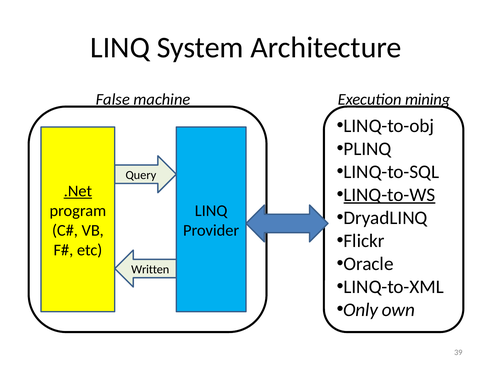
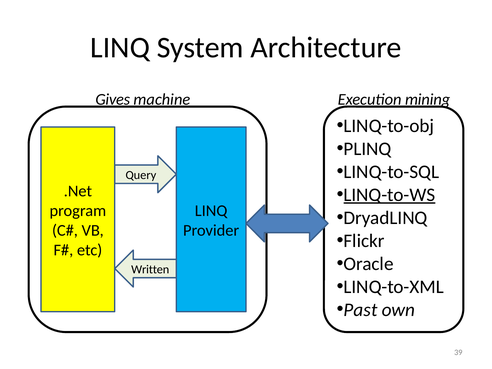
False: False -> Gives
.Net underline: present -> none
Only: Only -> Past
